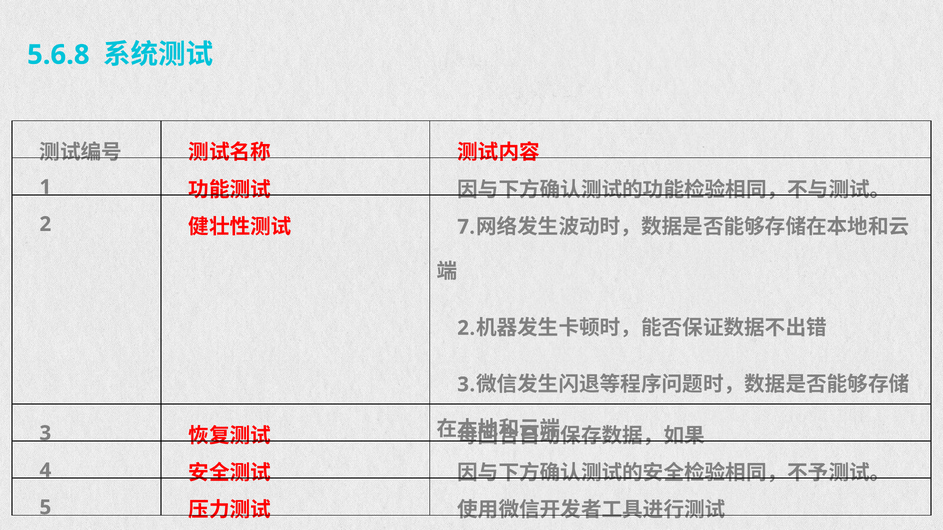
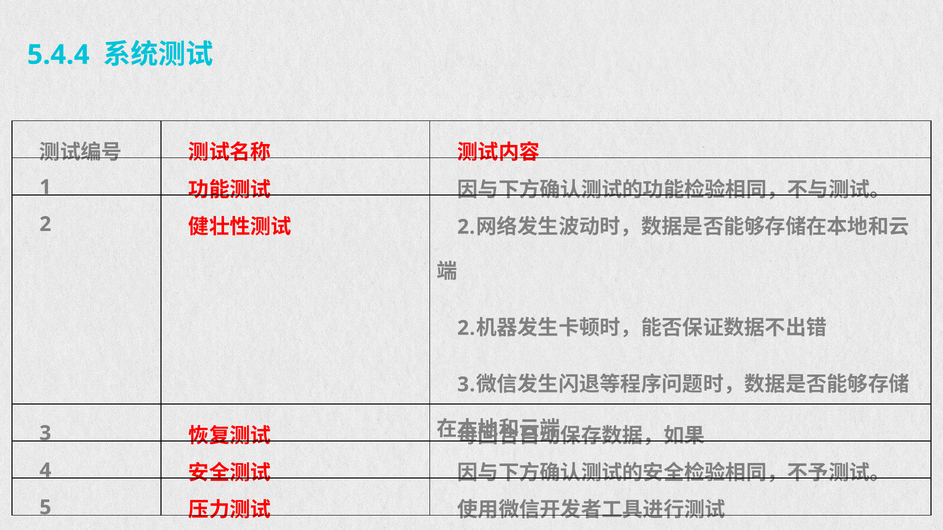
5.6.8: 5.6.8 -> 5.4.4
7 at (466, 227): 7 -> 2
